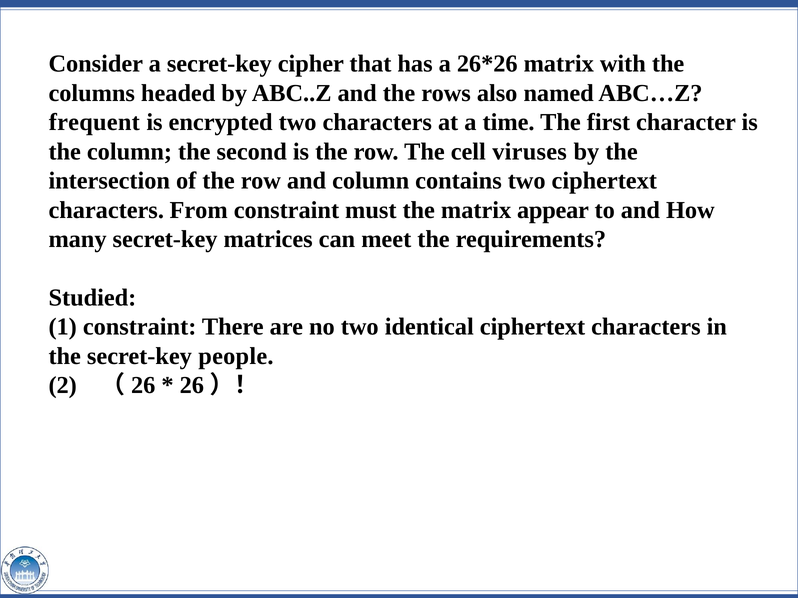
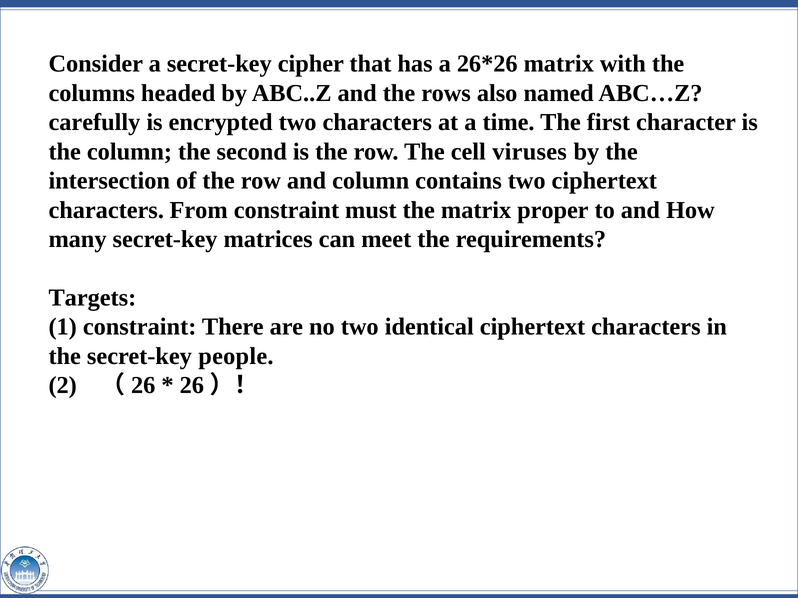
frequent: frequent -> carefully
appear: appear -> proper
Studied: Studied -> Targets
